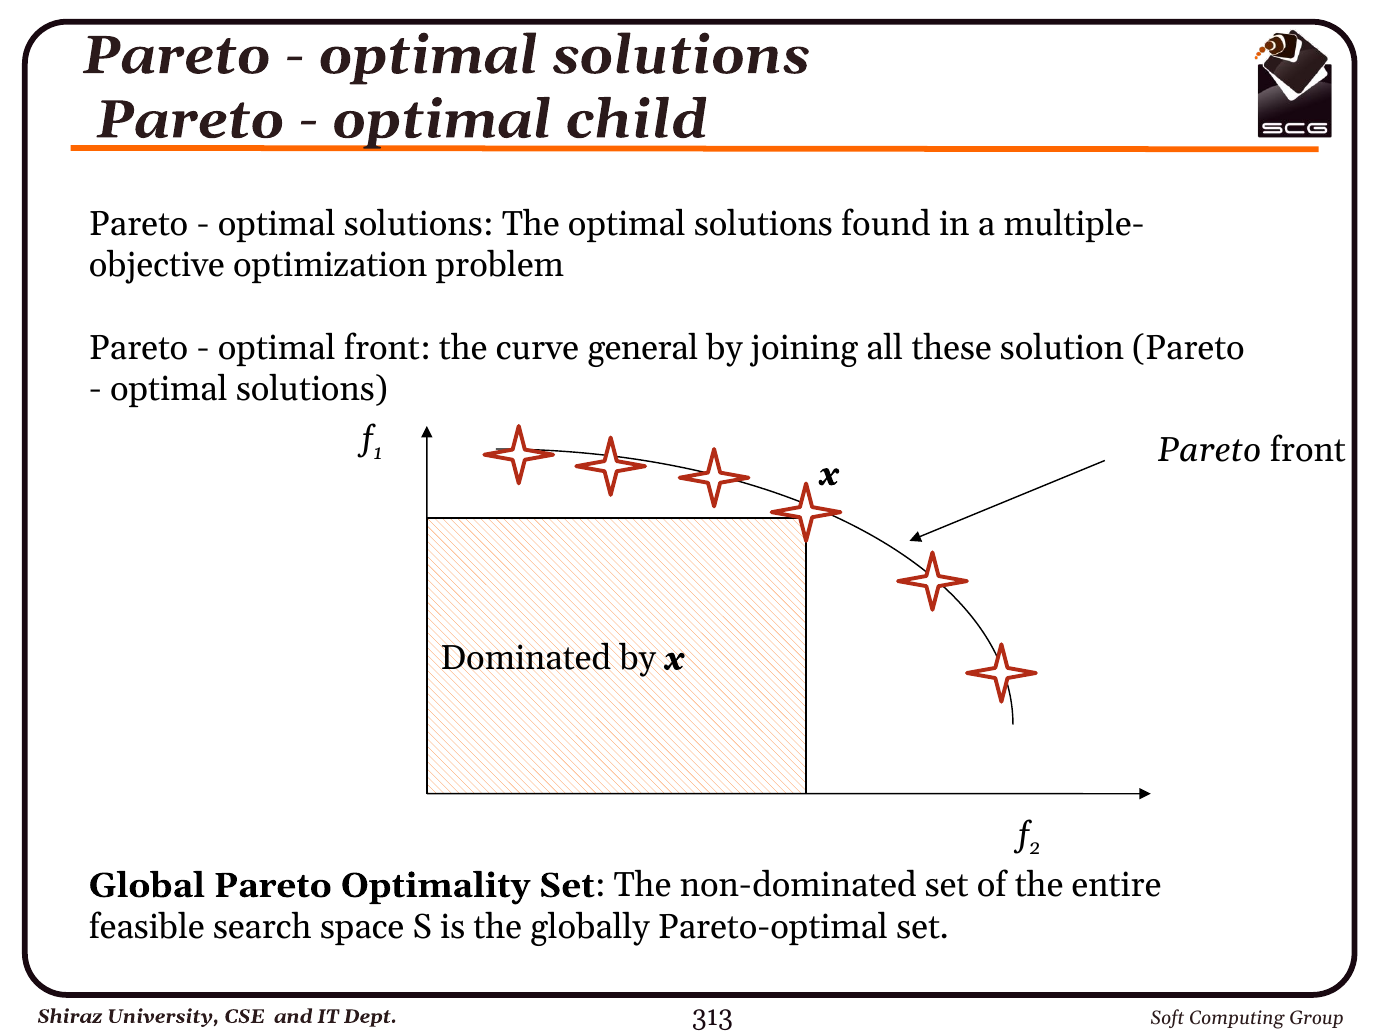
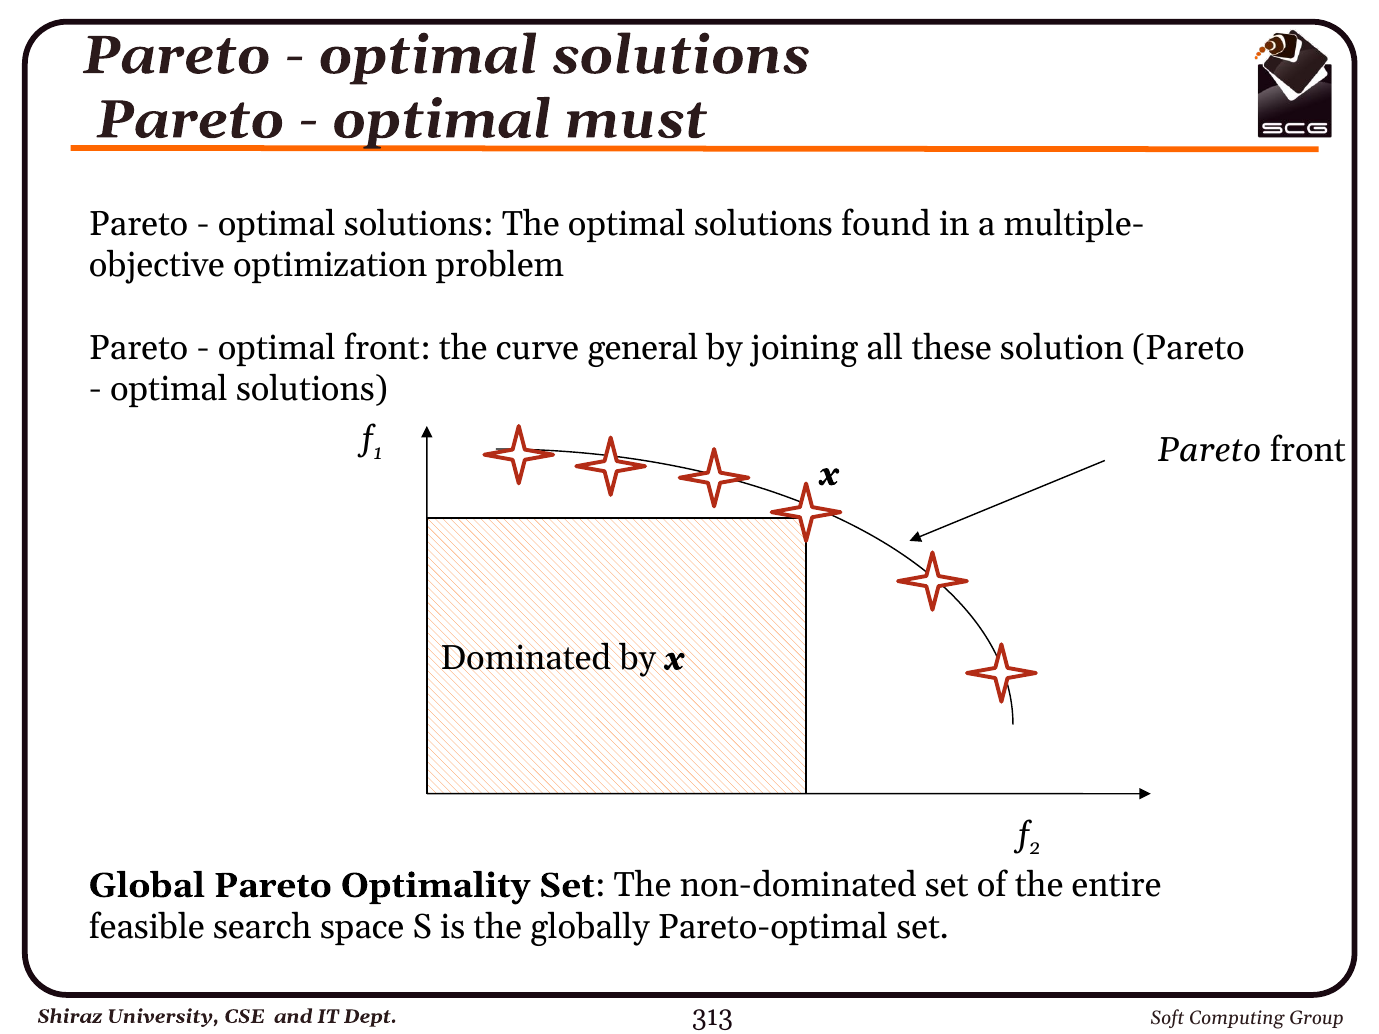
child: child -> must
